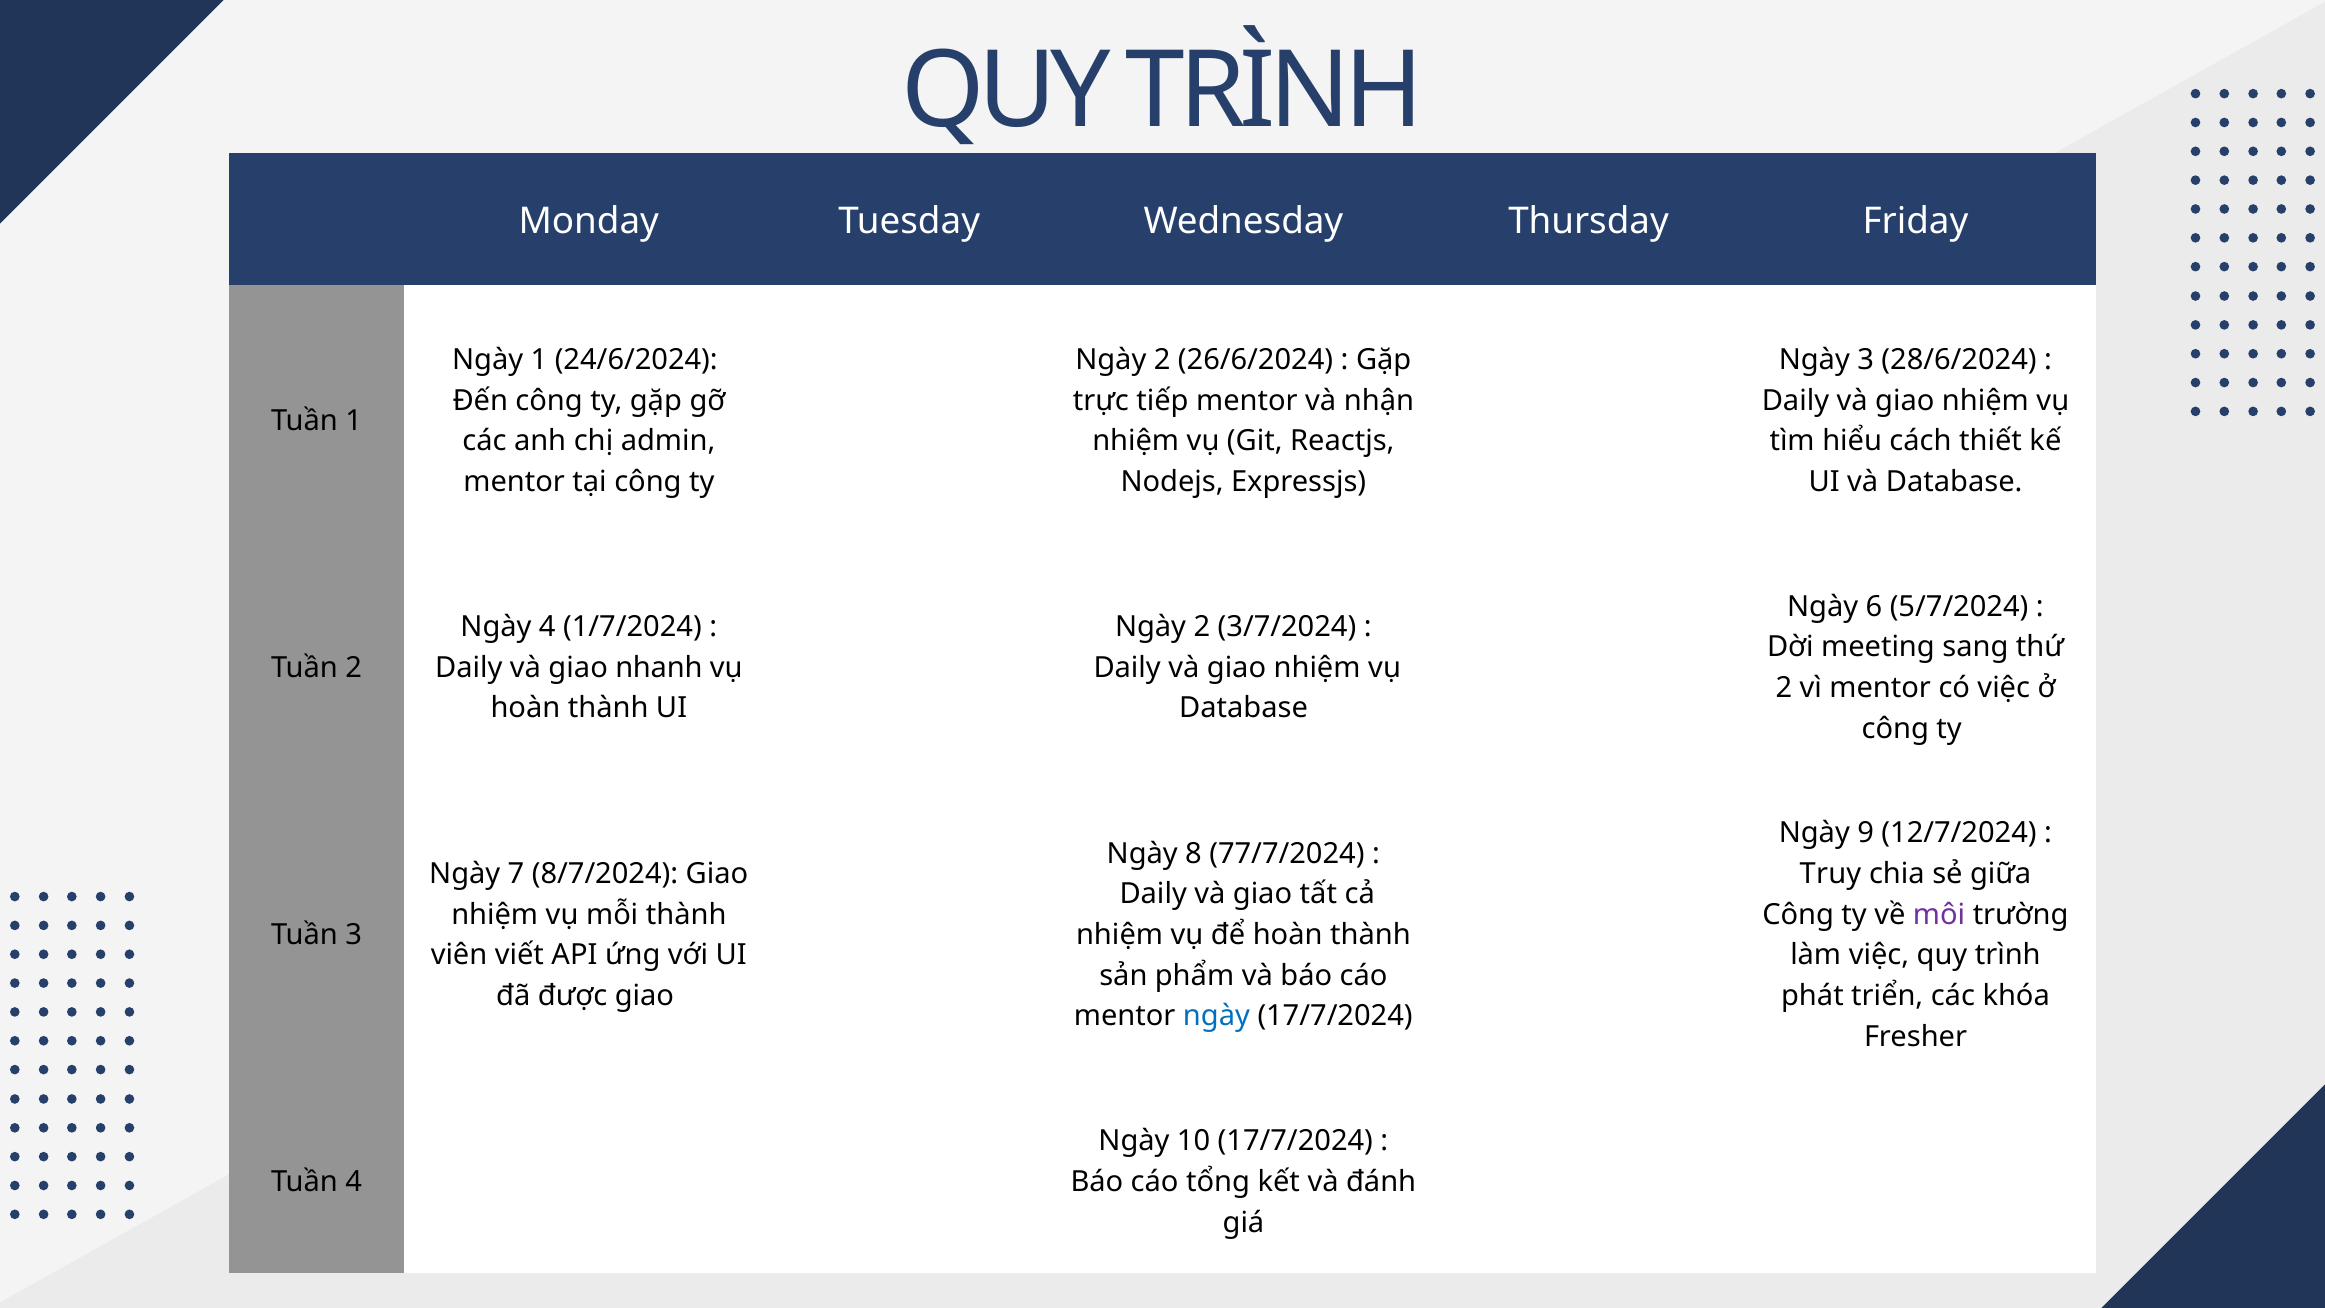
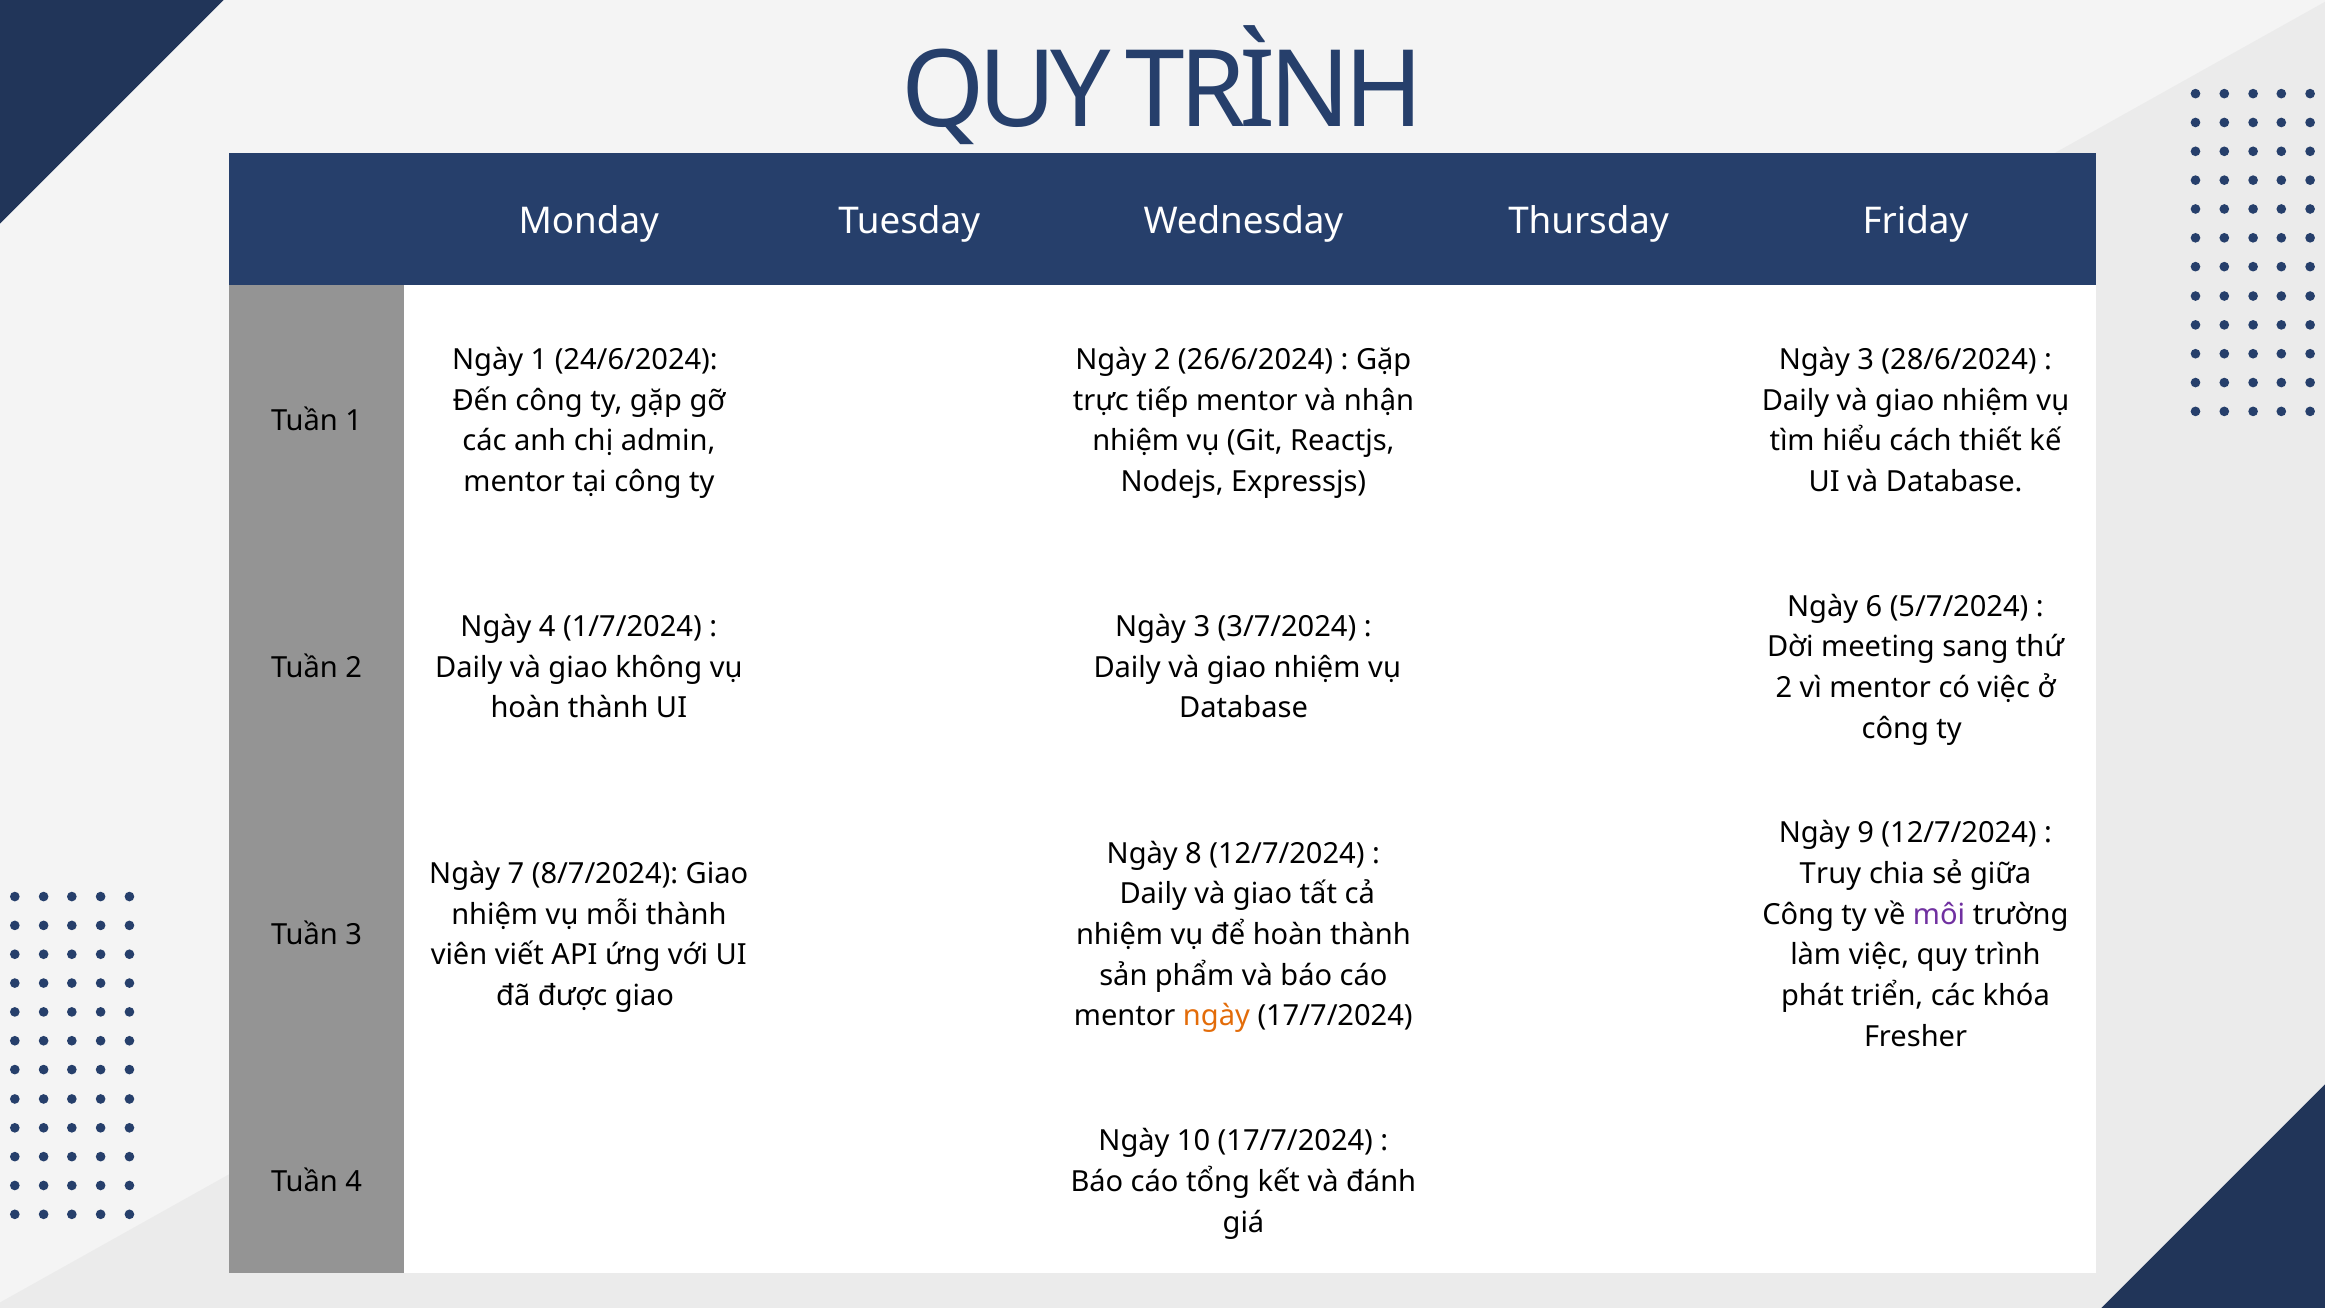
2 at (1202, 627): 2 -> 3
nhanh: nhanh -> không
8 77/7/2024: 77/7/2024 -> 12/7/2024
ngày at (1216, 1016) colour: blue -> orange
